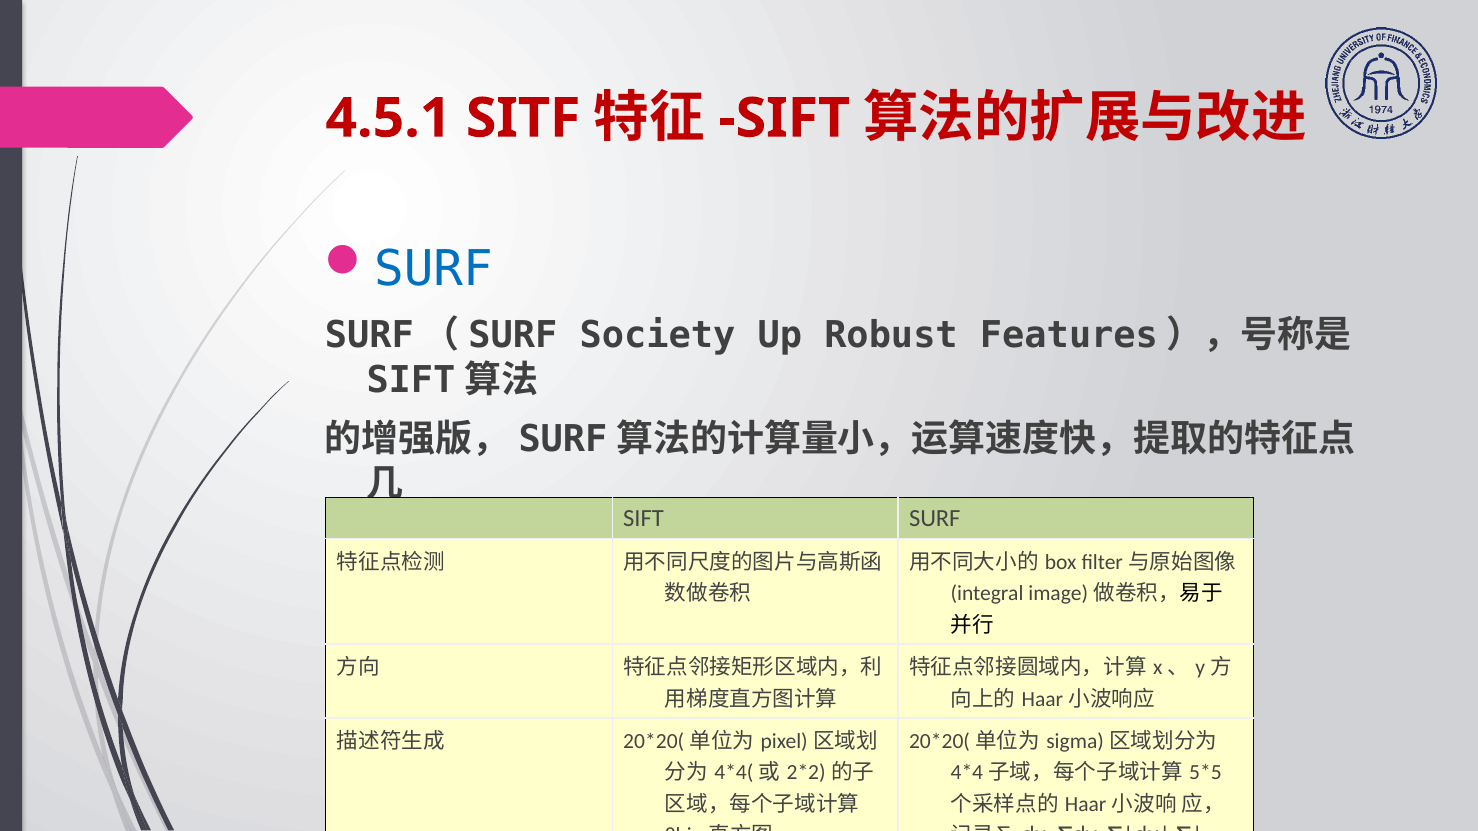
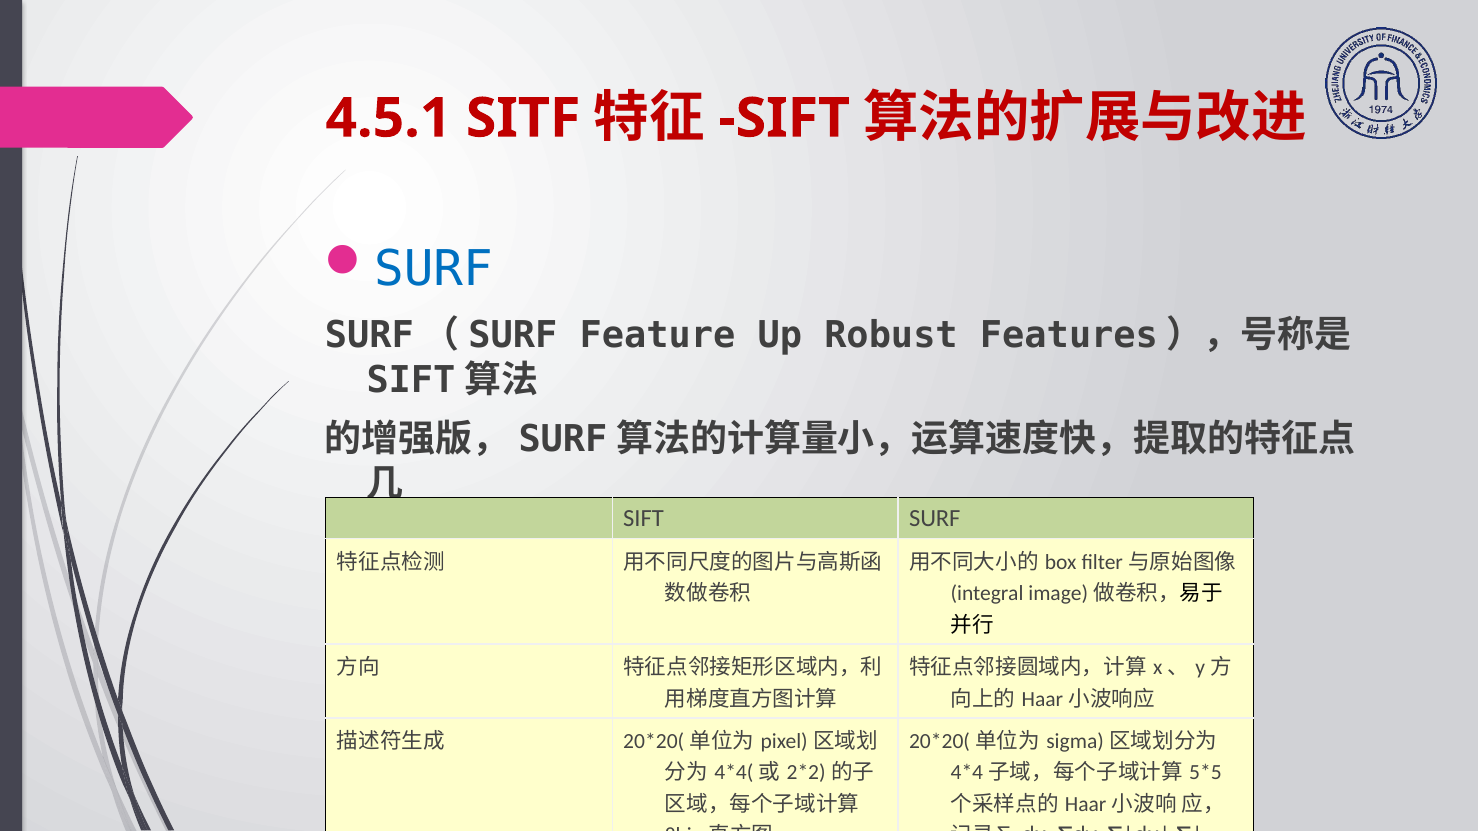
Society: Society -> Feature
